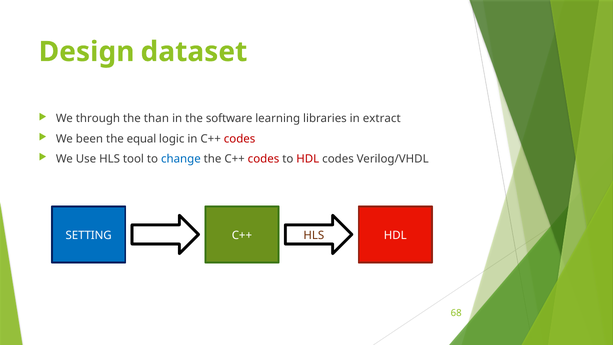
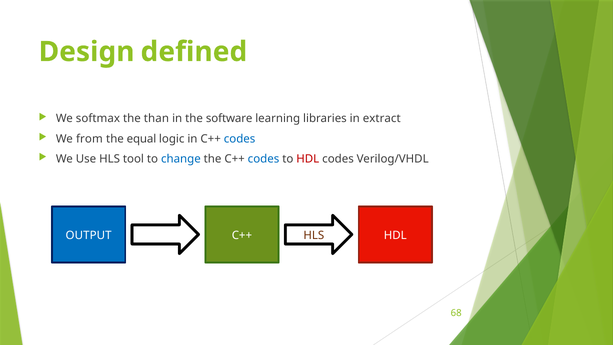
dataset: dataset -> defined
through: through -> softmax
been: been -> from
codes at (240, 139) colour: red -> blue
codes at (264, 159) colour: red -> blue
SETTING: SETTING -> OUTPUT
